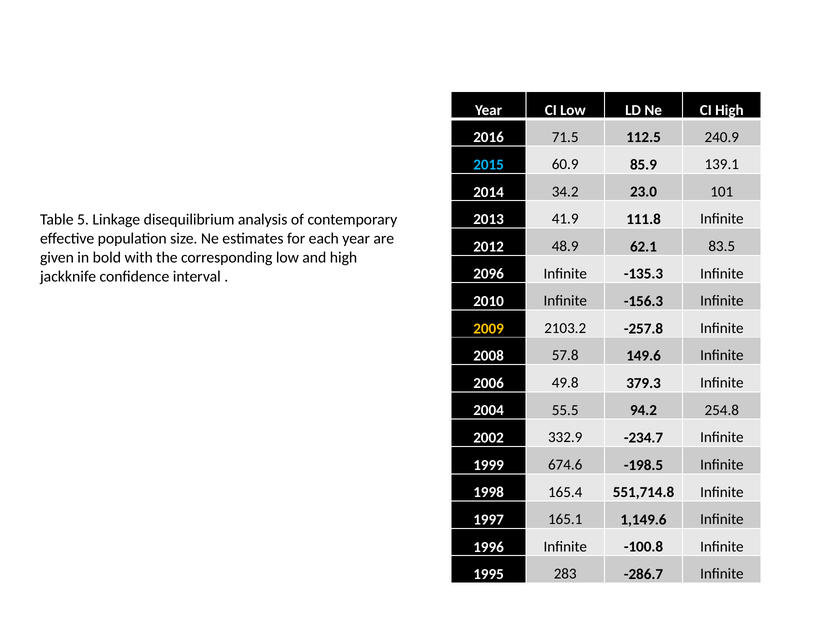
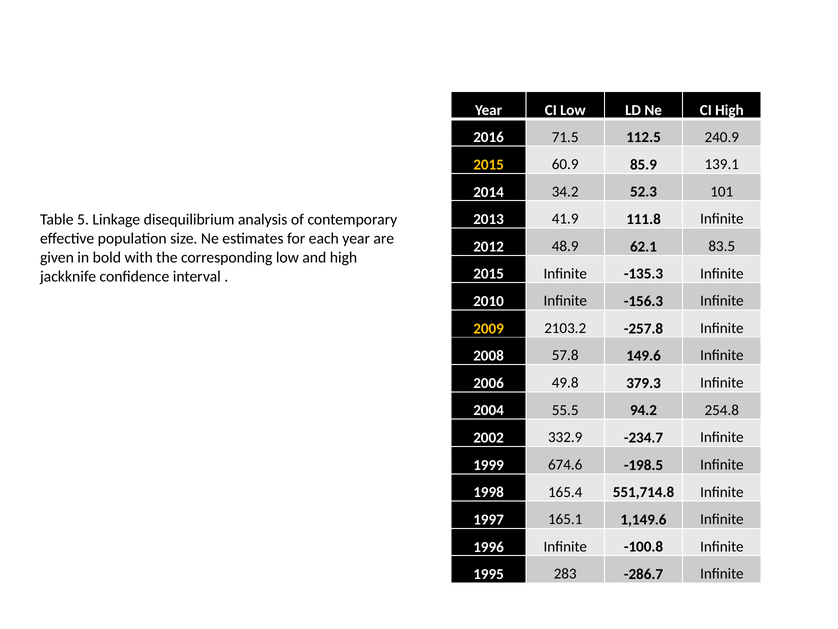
2015 at (489, 165) colour: light blue -> yellow
23.0: 23.0 -> 52.3
2096 at (489, 274): 2096 -> 2015
